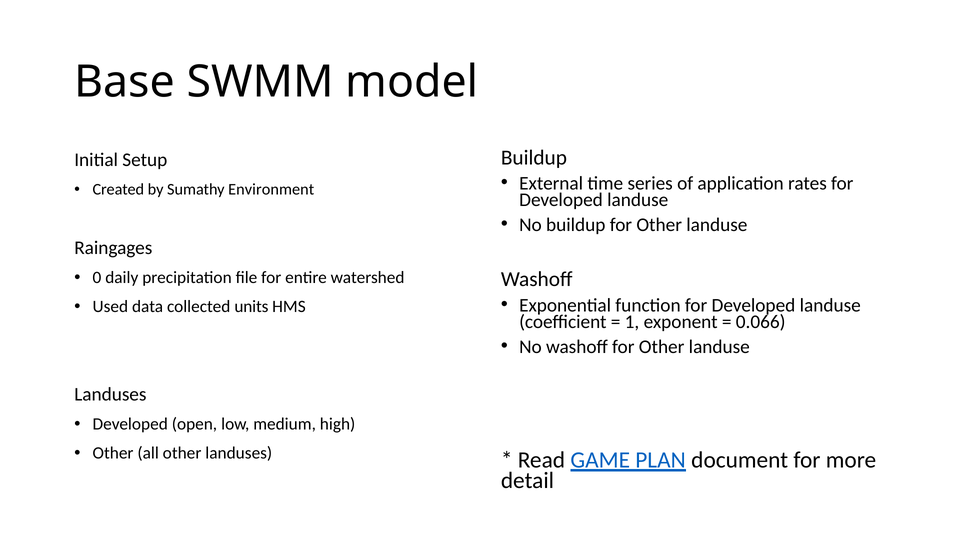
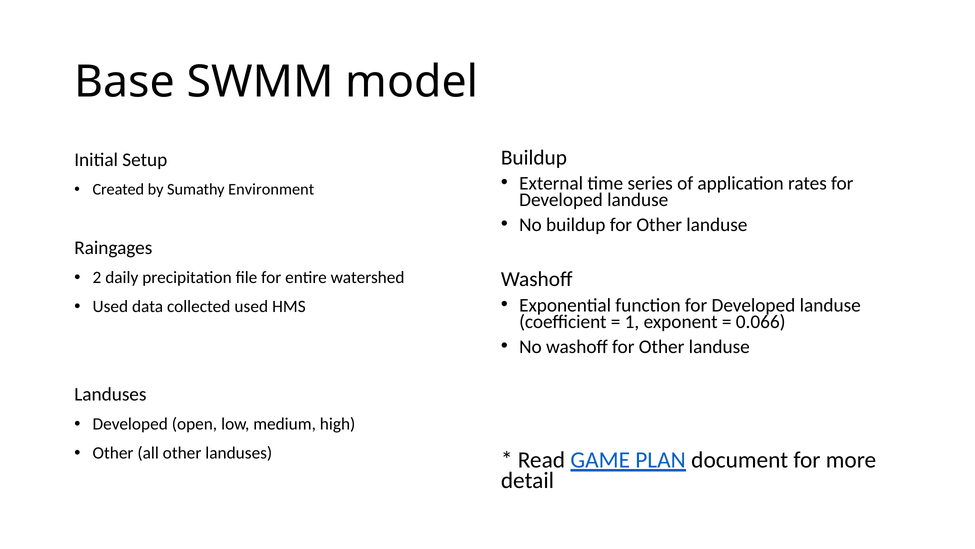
0: 0 -> 2
collected units: units -> used
